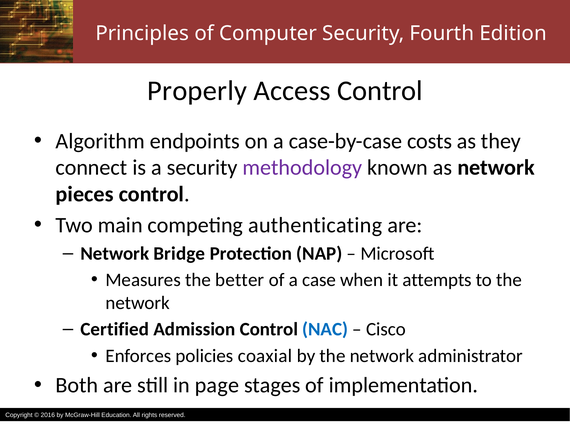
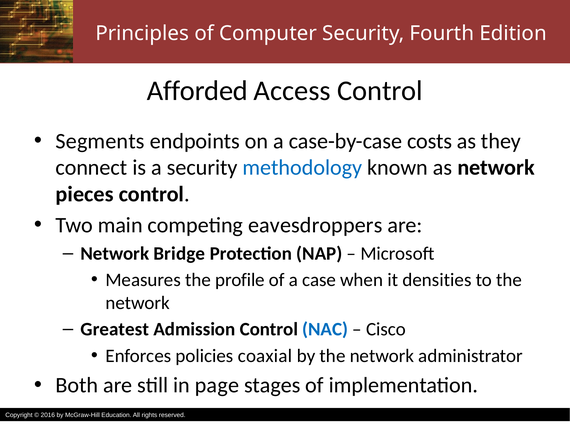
Properly: Properly -> Afforded
Algorithm: Algorithm -> Segments
methodology colour: purple -> blue
authenticating: authenticating -> eavesdroppers
better: better -> profile
attempts: attempts -> densities
Certified: Certified -> Greatest
